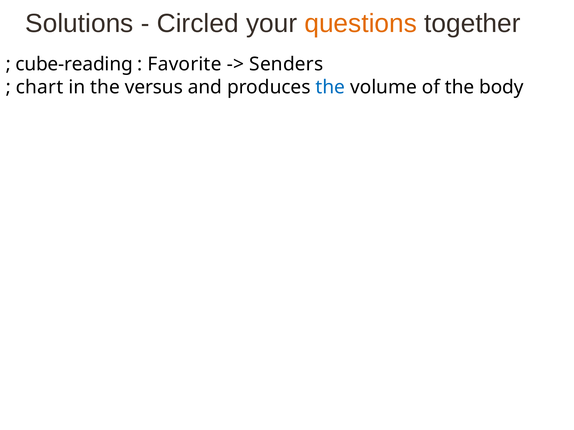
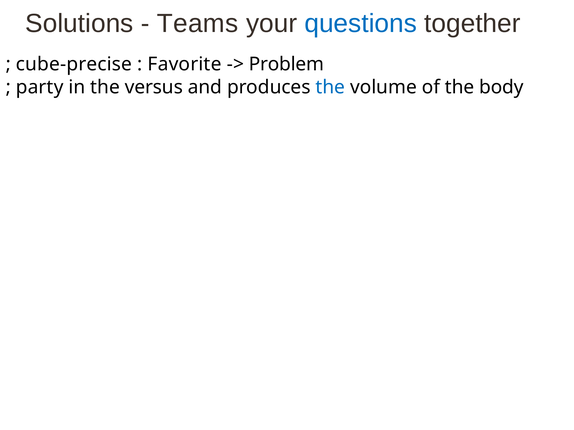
Circled: Circled -> Teams
questions colour: orange -> blue
cube-reading: cube-reading -> cube-precise
Senders: Senders -> Problem
chart: chart -> party
